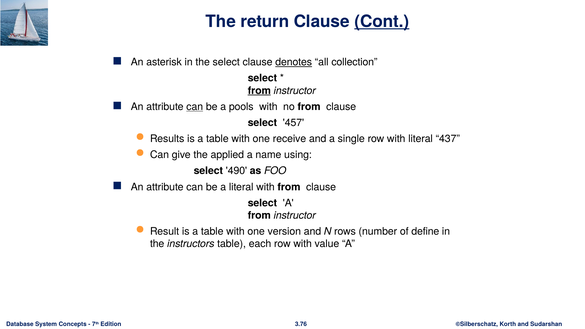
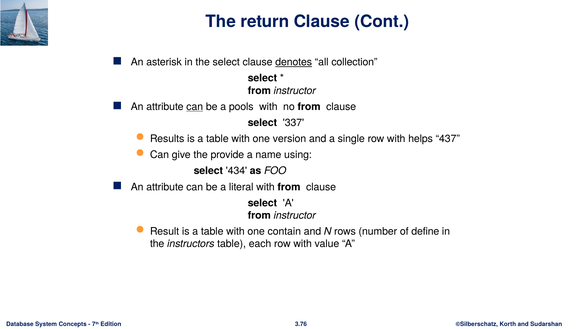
Cont underline: present -> none
from at (259, 91) underline: present -> none
457: 457 -> 337
receive: receive -> version
with literal: literal -> helps
applied: applied -> provide
490: 490 -> 434
version: version -> contain
